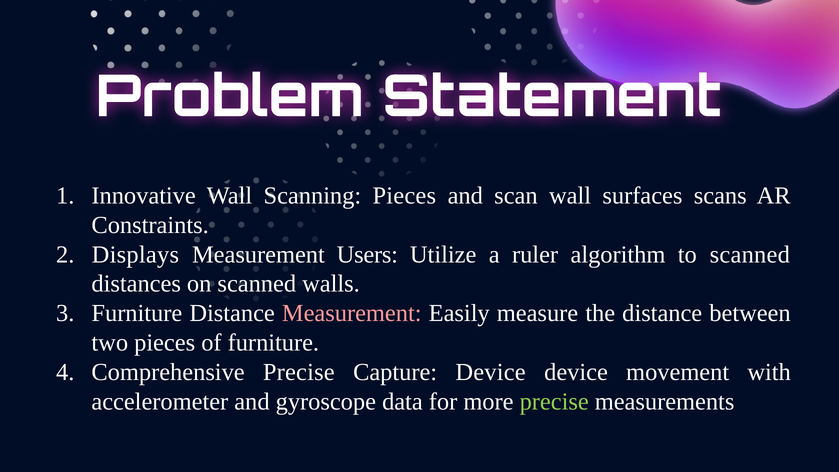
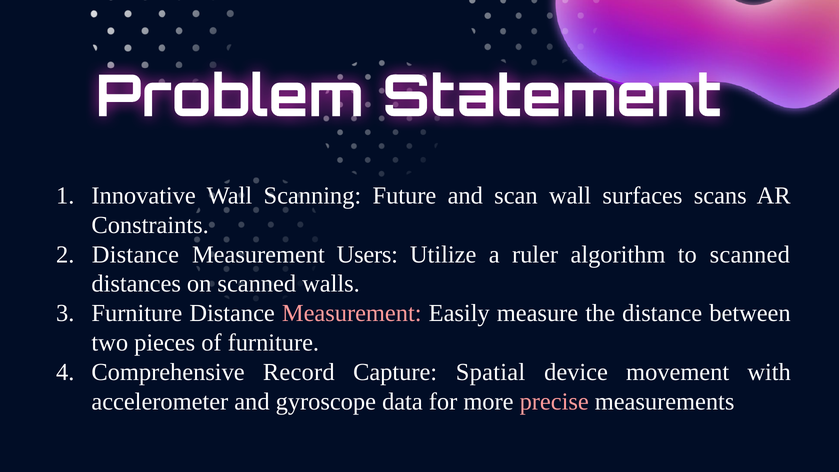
Scanning Pieces: Pieces -> Future
Displays at (135, 254): Displays -> Distance
Comprehensive Precise: Precise -> Record
Capture Device: Device -> Spatial
precise at (554, 401) colour: light green -> pink
